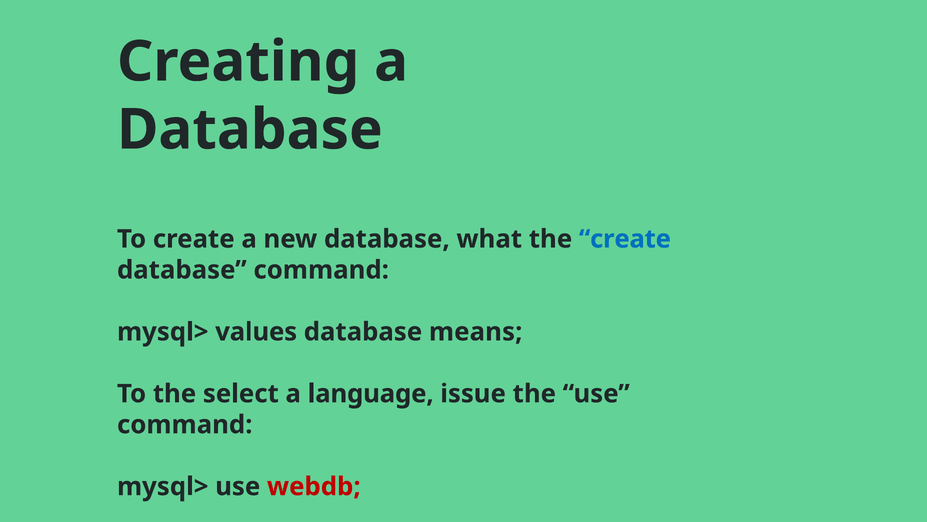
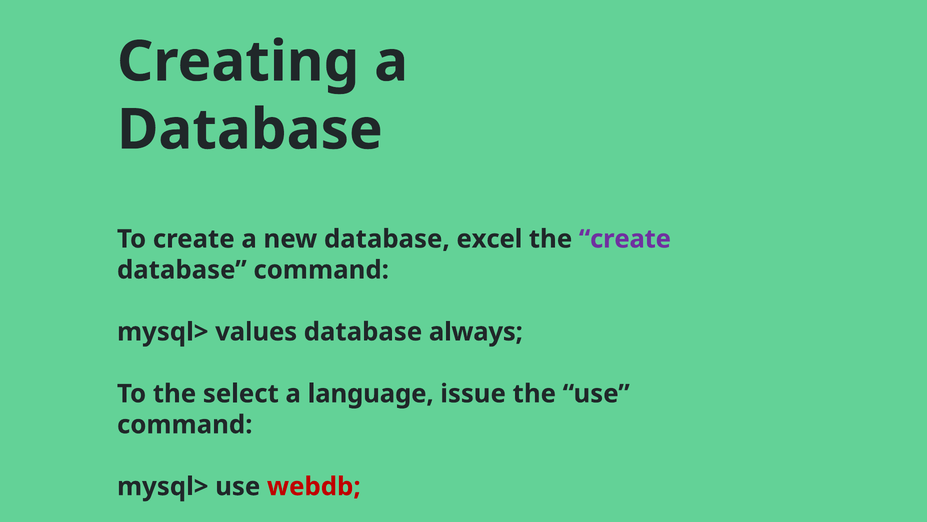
what: what -> excel
create at (625, 239) colour: blue -> purple
means: means -> always
